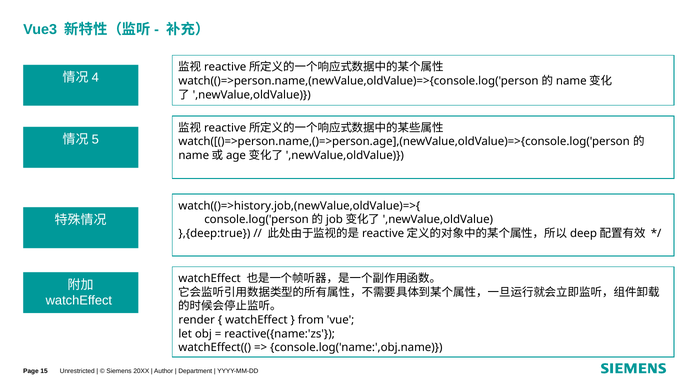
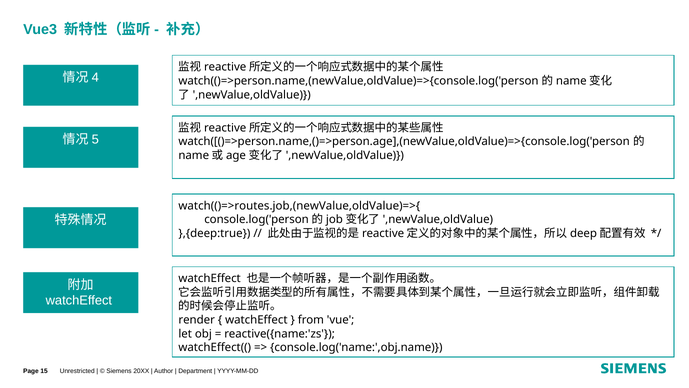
watch(()=>history.job,(newValue,oldValue)=>{: watch(()=>history.job,(newValue,oldValue)=>{ -> watch(()=>routes.job,(newValue,oldValue)=>{
